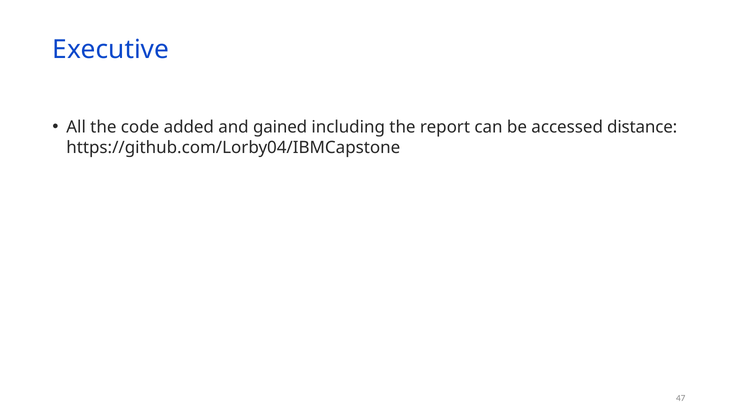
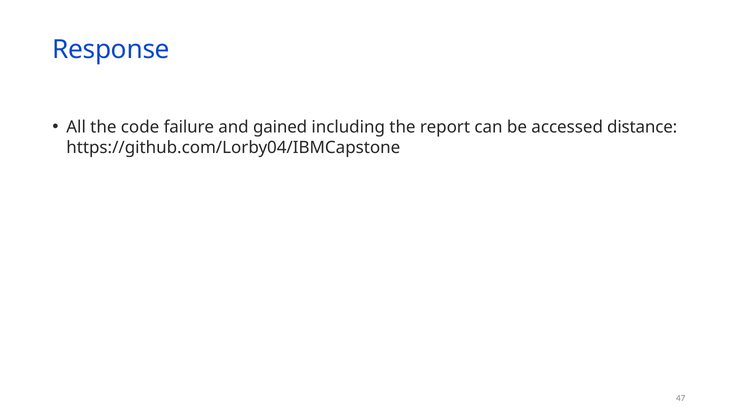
Executive: Executive -> Response
added: added -> failure
